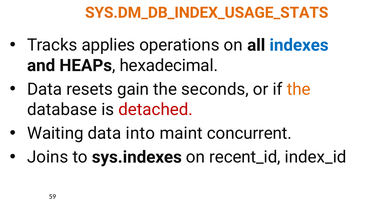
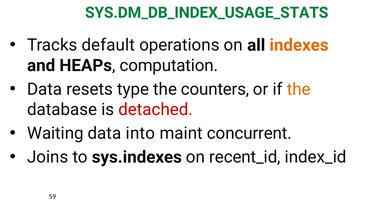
SYS.DM_DB_INDEX_USAGE_STATS colour: orange -> green
applies: applies -> default
indexes colour: blue -> orange
hexadecimal: hexadecimal -> computation
gain: gain -> type
seconds: seconds -> counters
